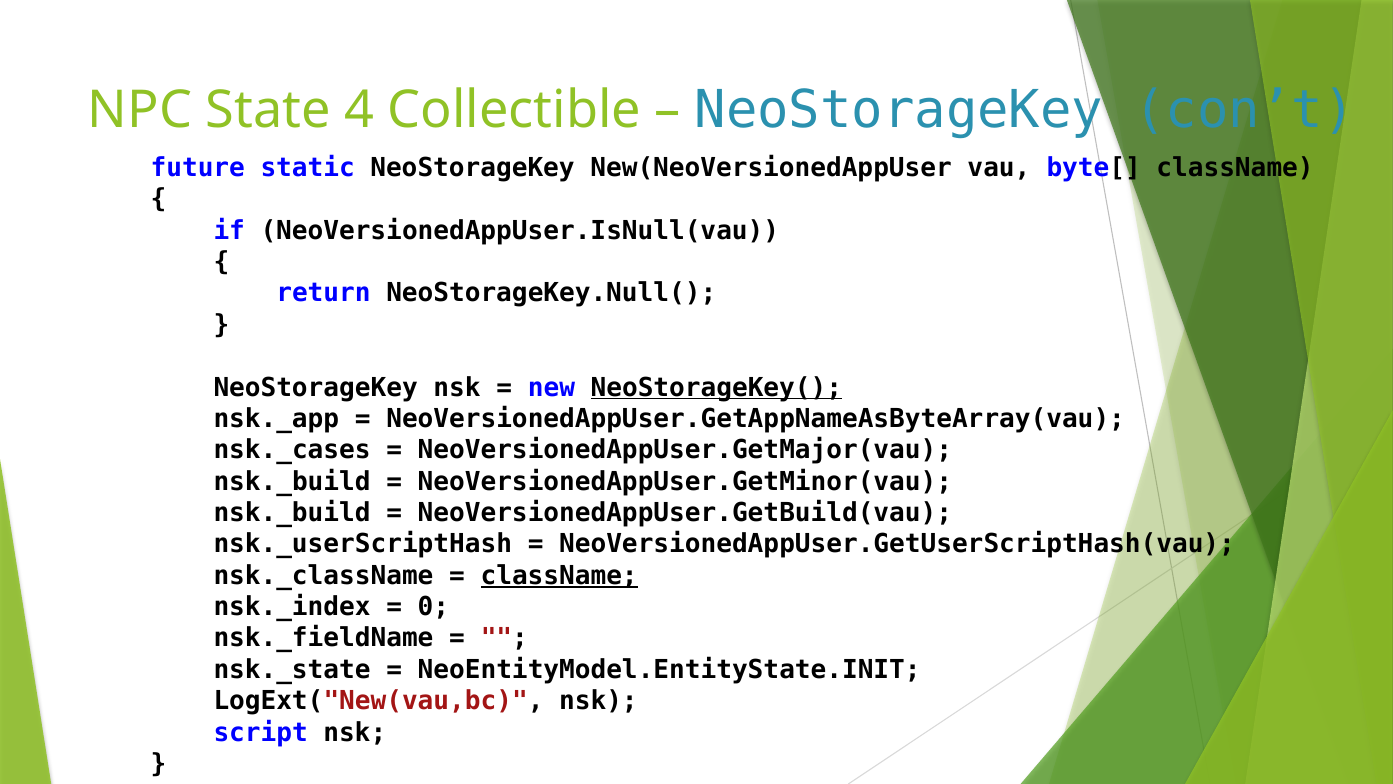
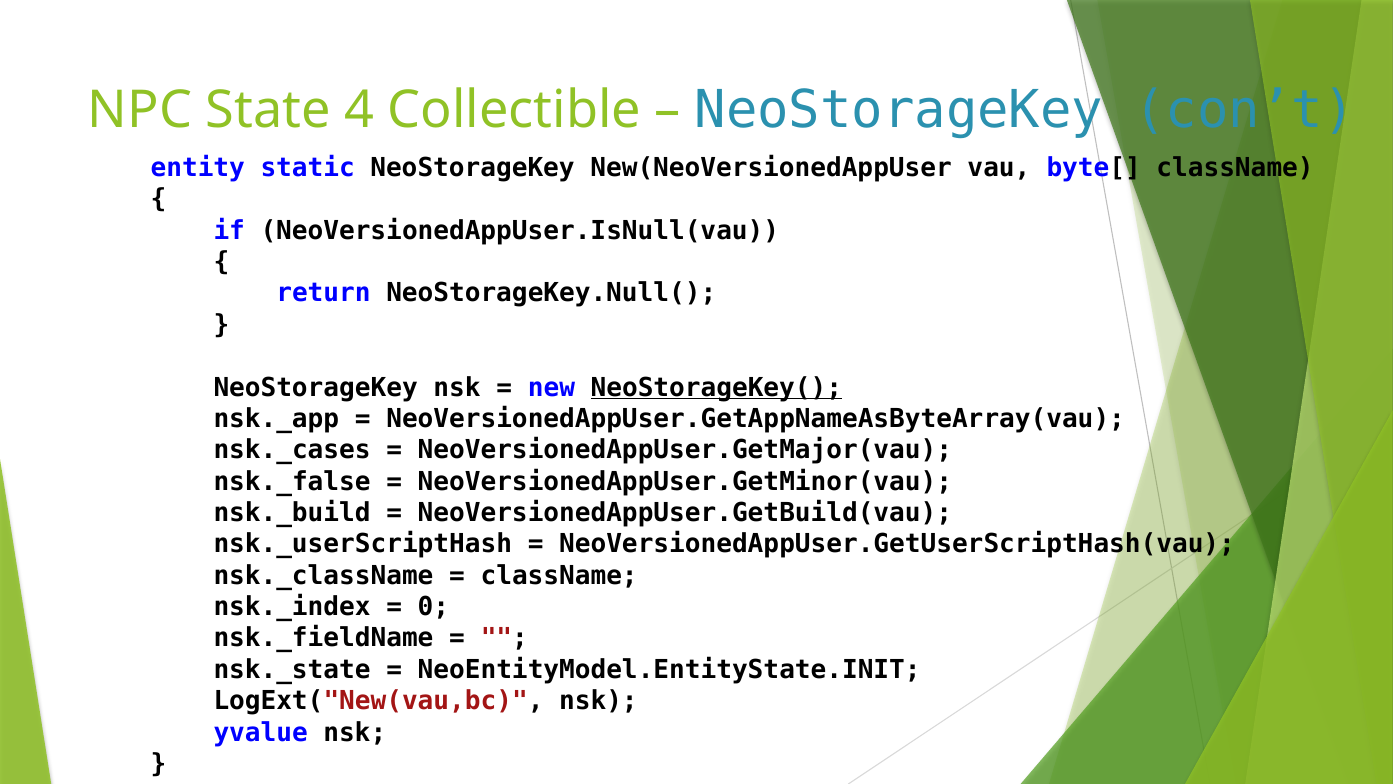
future: future -> entity
nsk._build at (292, 481): nsk._build -> nsk._false
className at (559, 575) underline: present -> none
script: script -> yvalue
